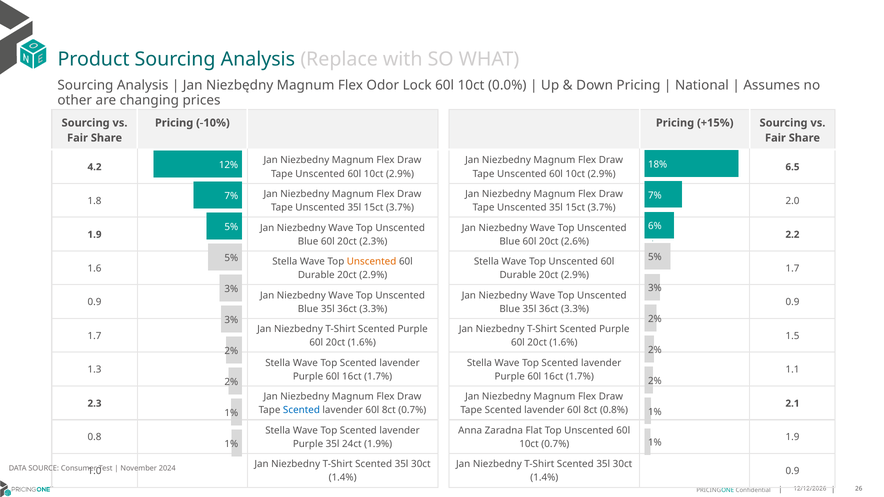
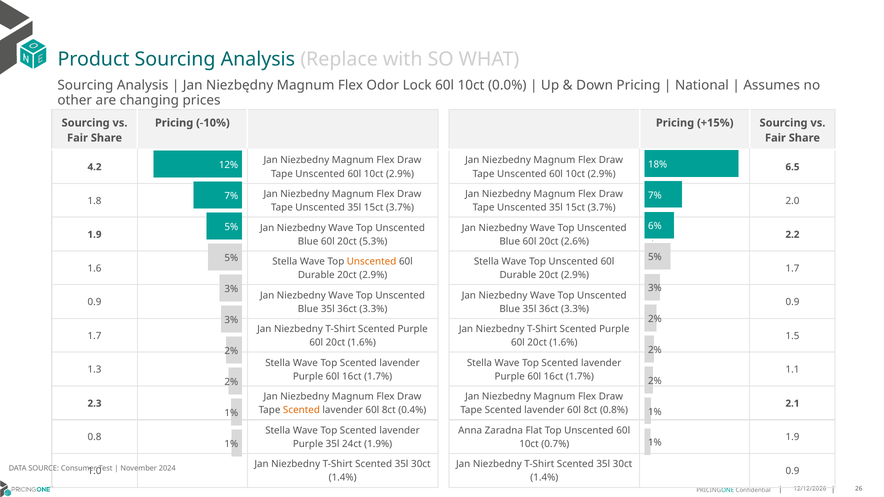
2.3%: 2.3% -> 5.3%
Scented at (301, 410) colour: blue -> orange
8ct 0.7%: 0.7% -> 0.4%
